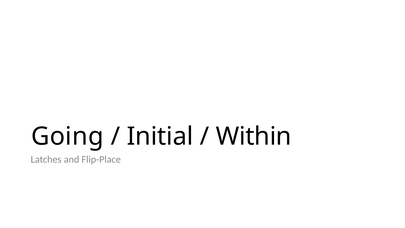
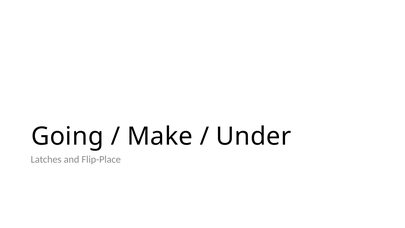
Initial: Initial -> Make
Within: Within -> Under
